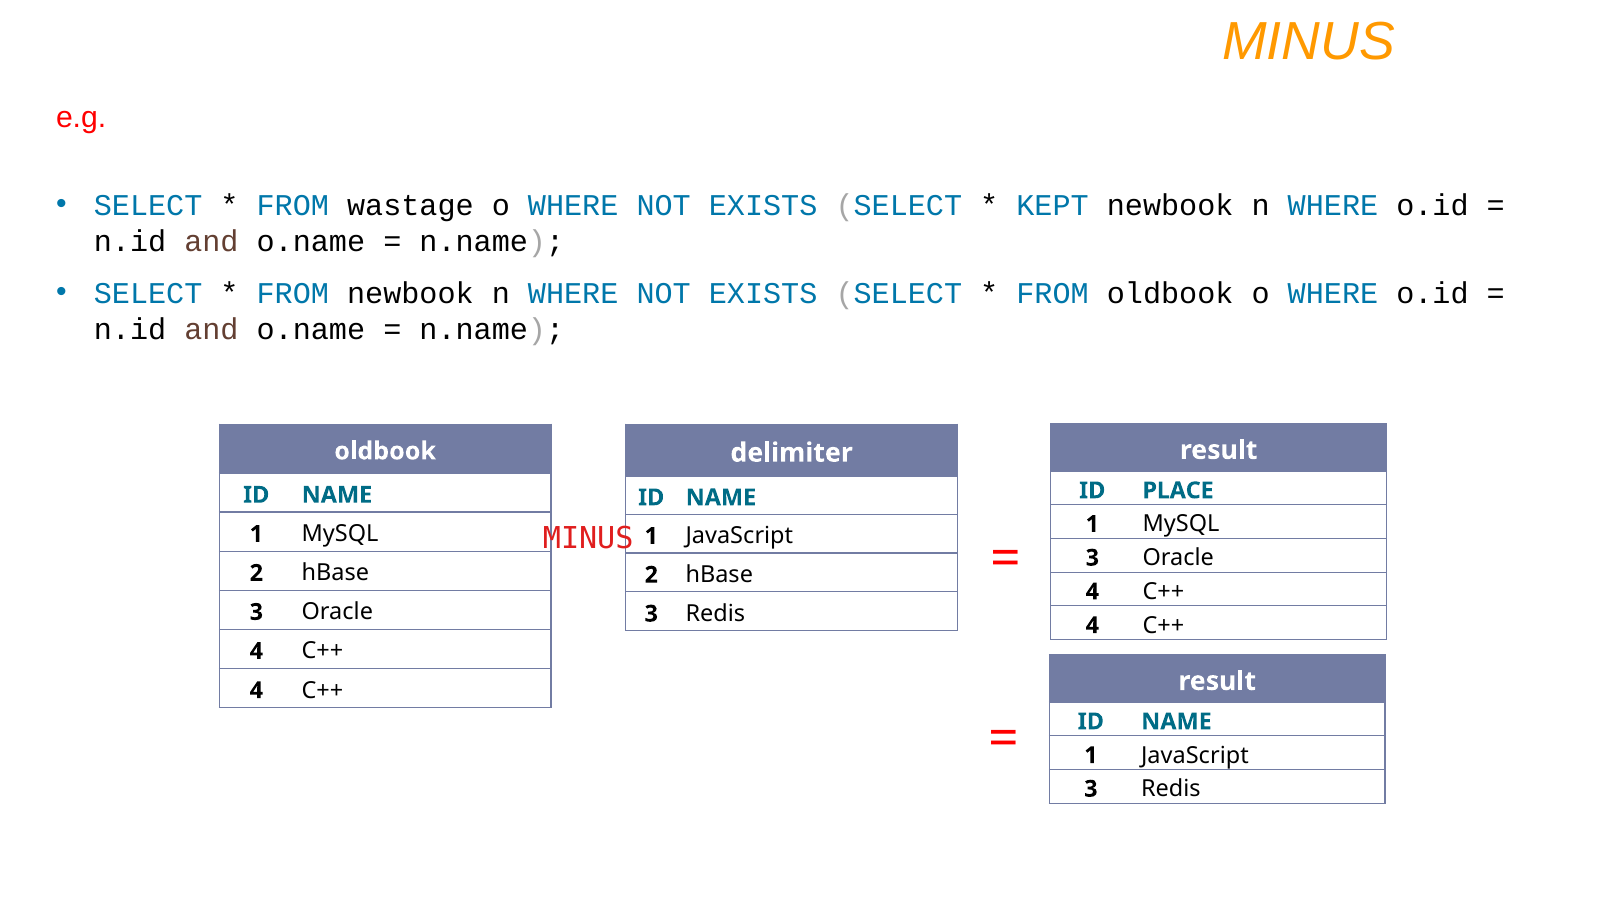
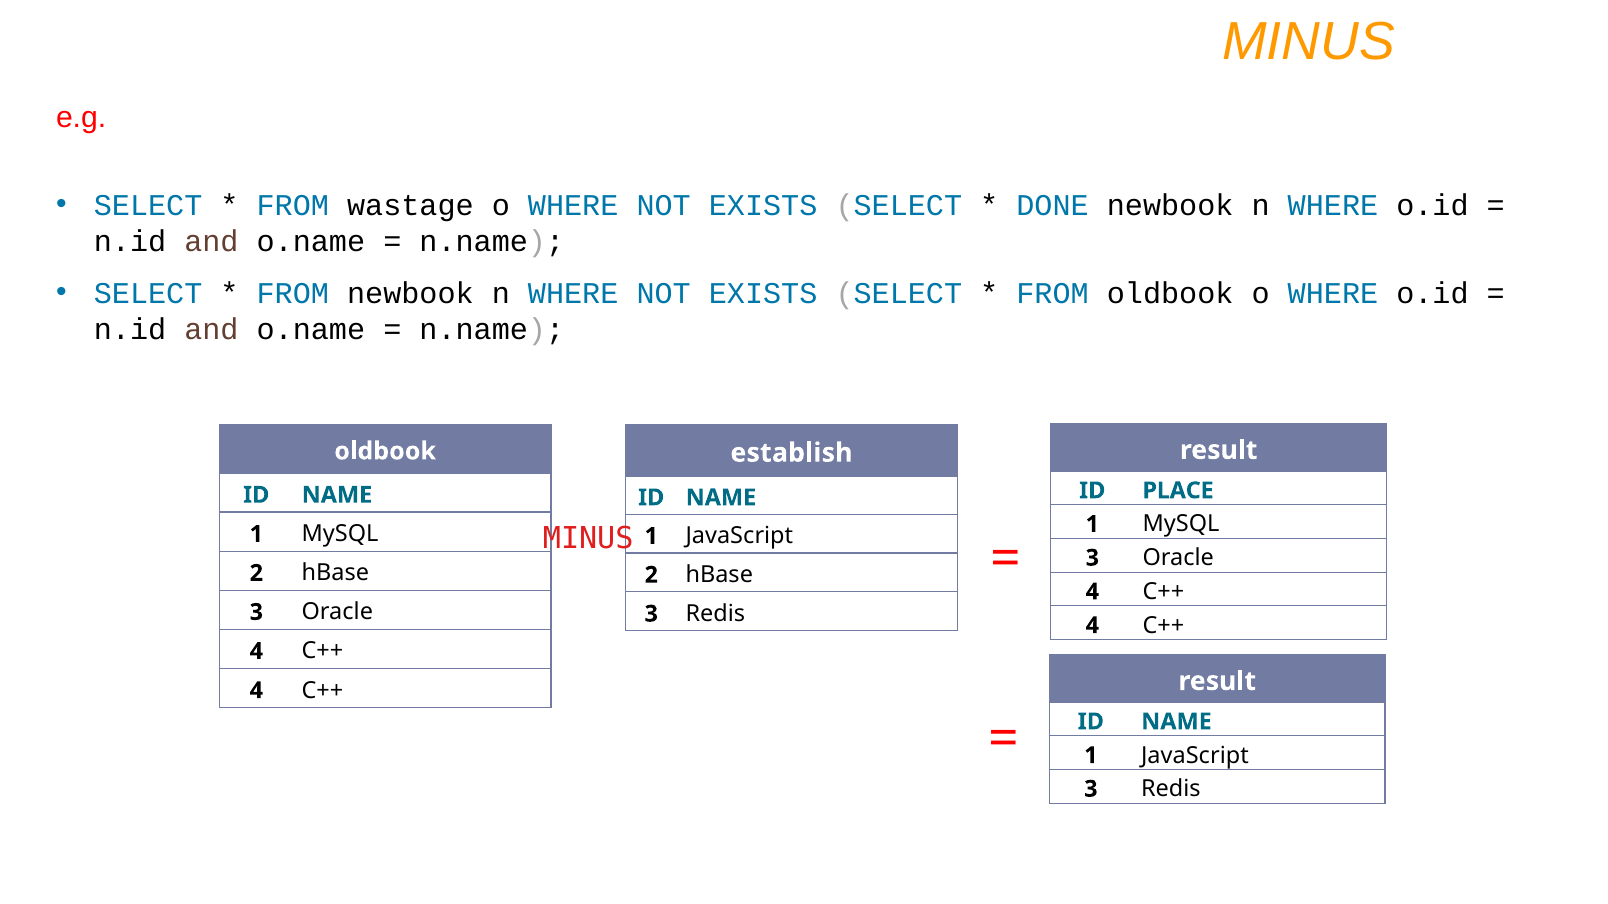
KEPT: KEPT -> DONE
delimiter: delimiter -> establish
